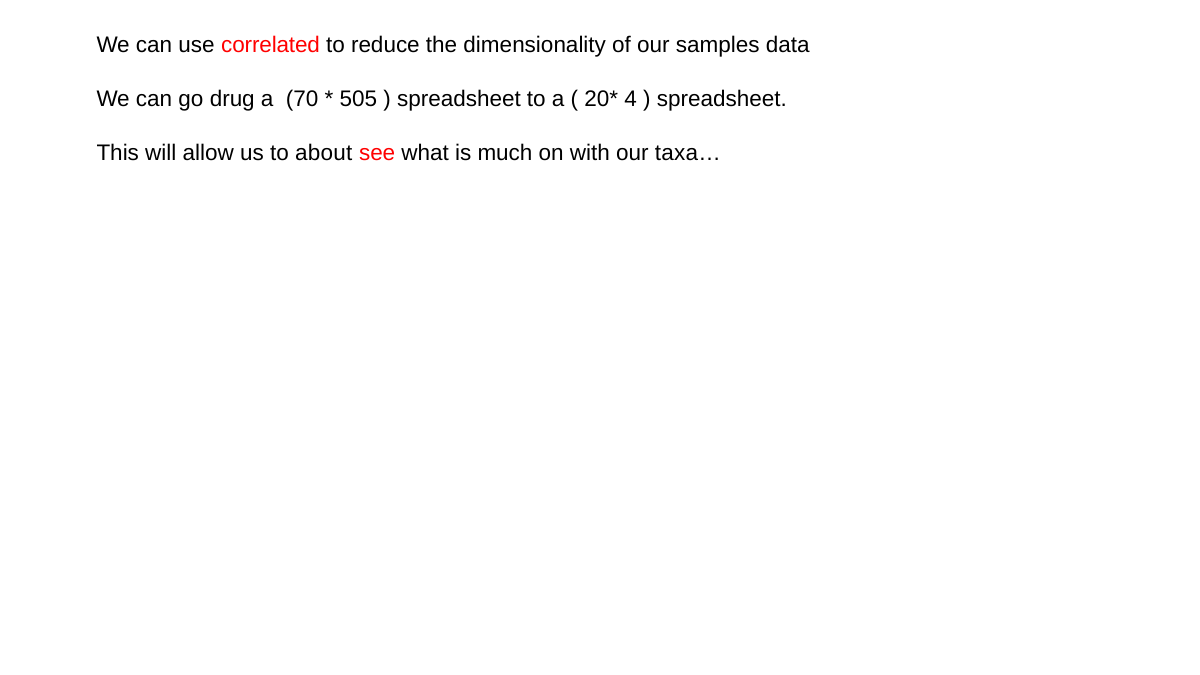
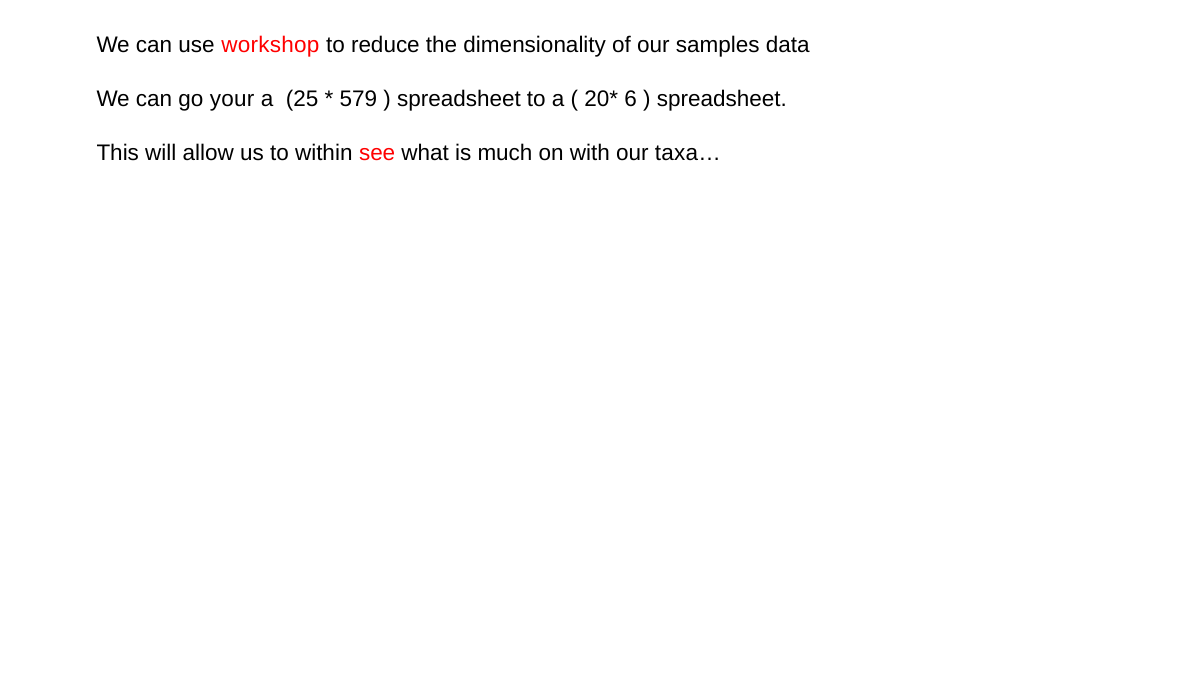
correlated: correlated -> workshop
drug: drug -> your
70: 70 -> 25
505: 505 -> 579
4: 4 -> 6
about: about -> within
